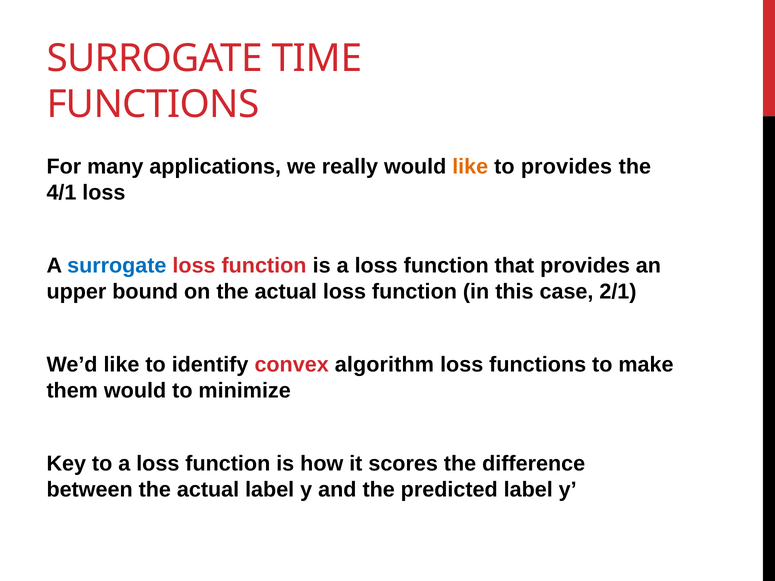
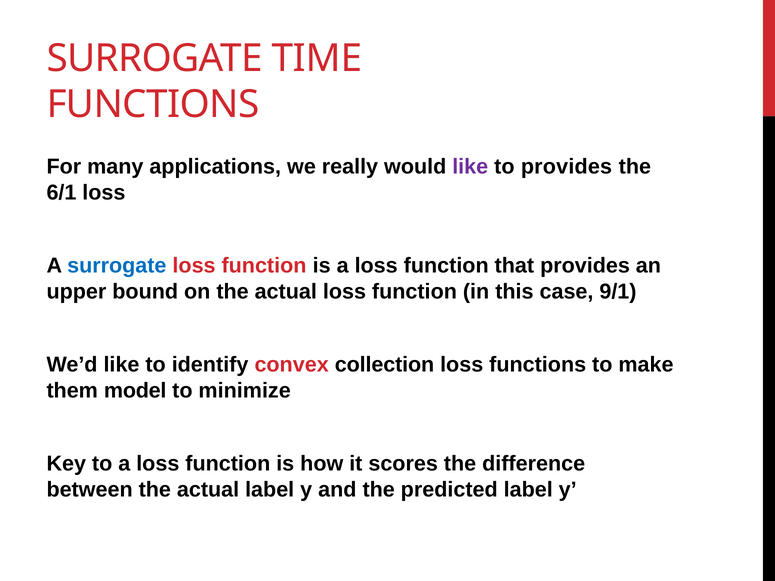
like at (470, 167) colour: orange -> purple
4/1: 4/1 -> 6/1
2/1: 2/1 -> 9/1
algorithm: algorithm -> collection
them would: would -> model
